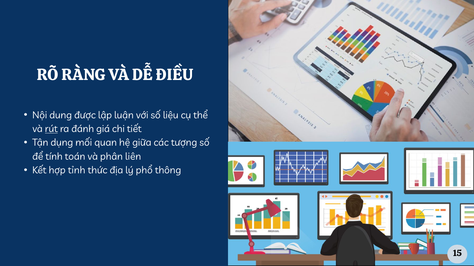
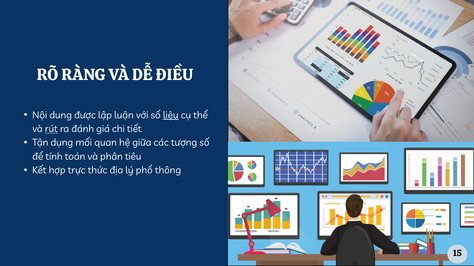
liệu underline: none -> present
liên: liên -> tiêu
tỉnh: tỉnh -> trực
